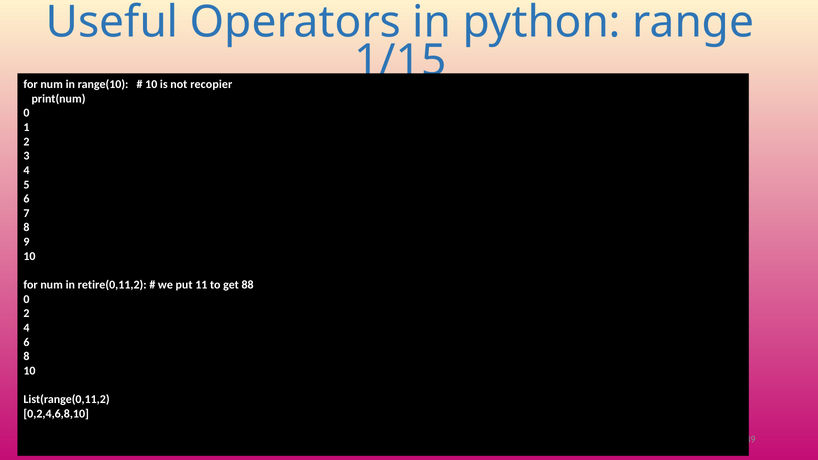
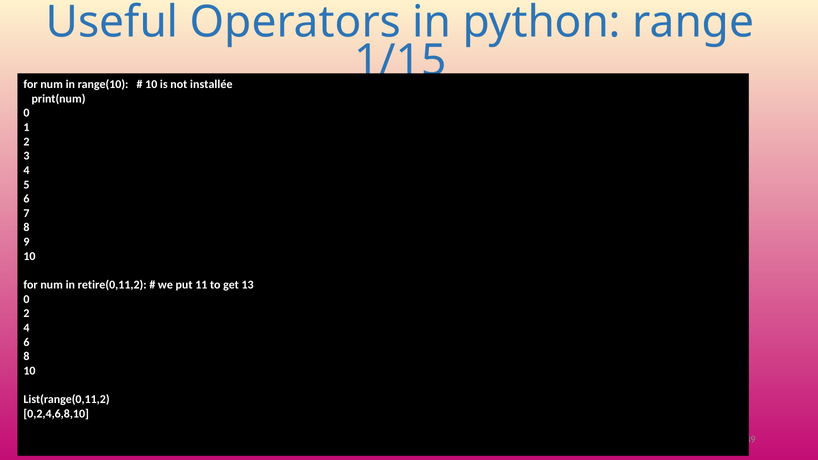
recopier: recopier -> installée
88: 88 -> 13
